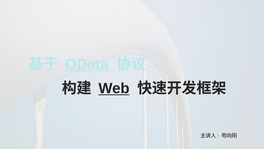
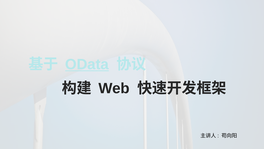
Web underline: present -> none
